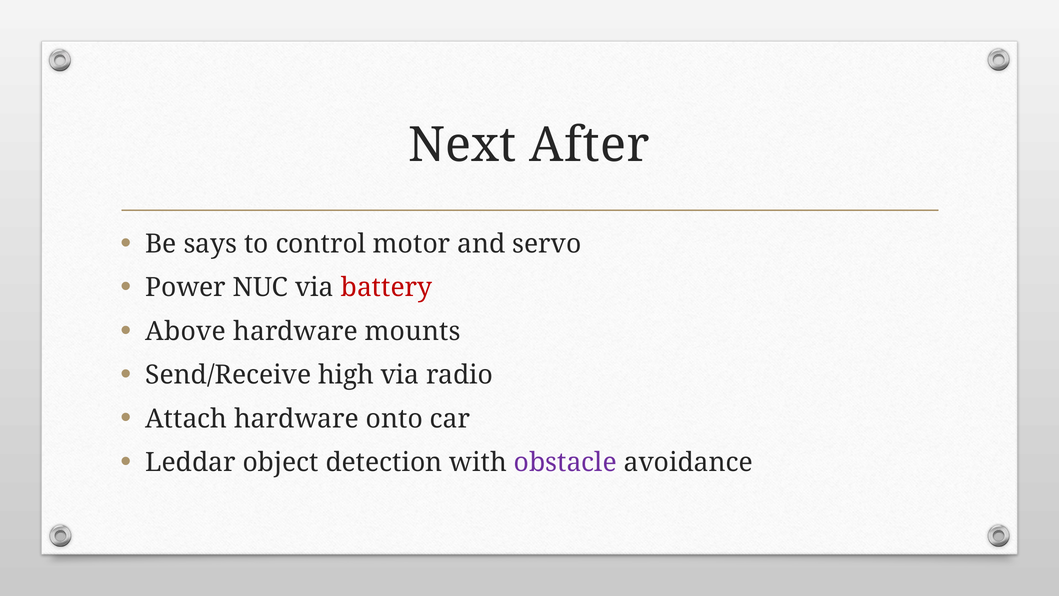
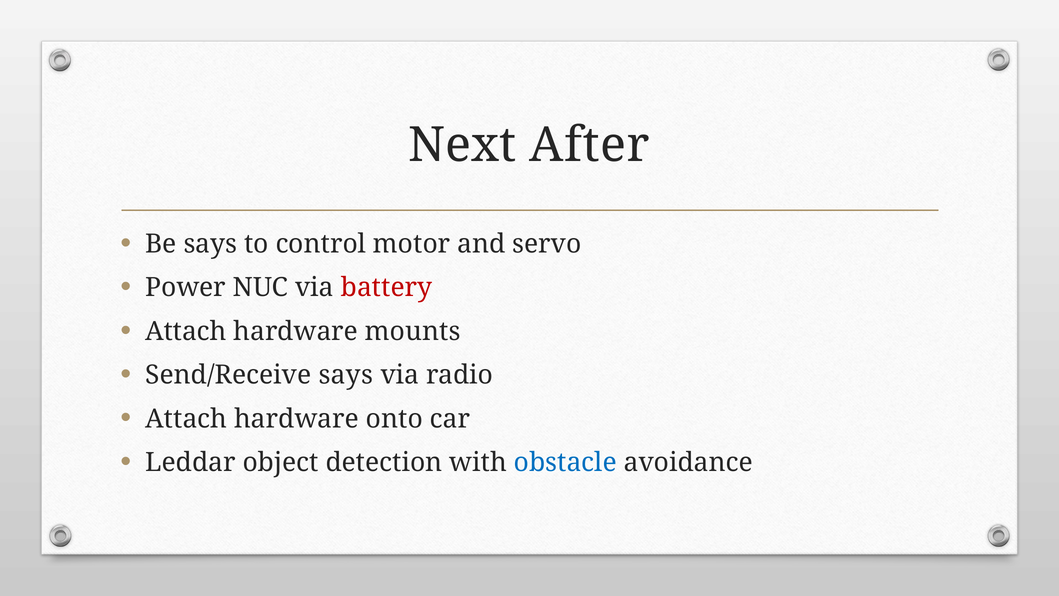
Above at (186, 331): Above -> Attach
Send/Receive high: high -> says
obstacle colour: purple -> blue
